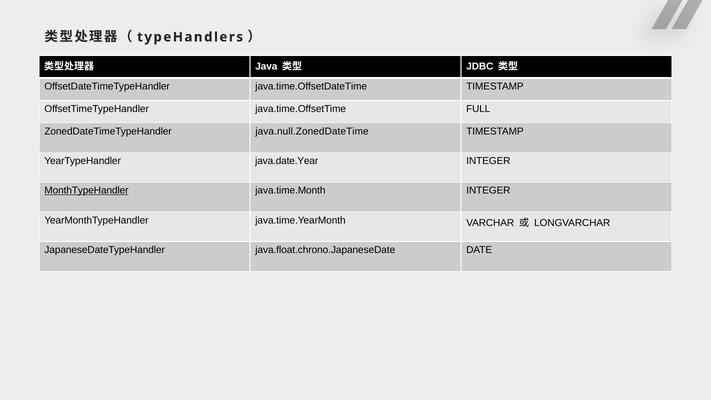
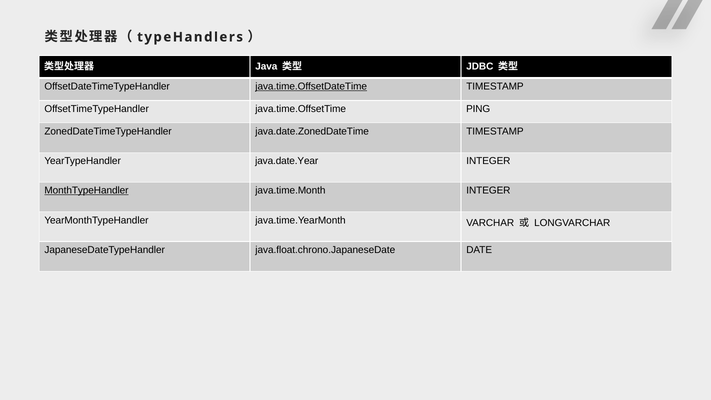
java.time.OffsetDateTime underline: none -> present
FULL: FULL -> PING
java.null.ZonedDateTime: java.null.ZonedDateTime -> java.date.ZonedDateTime
